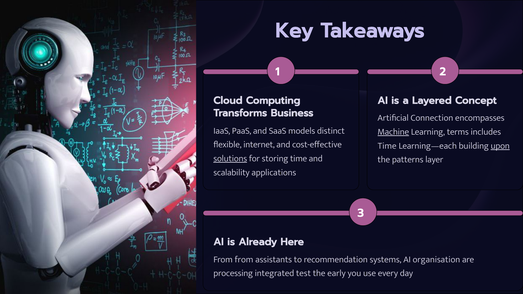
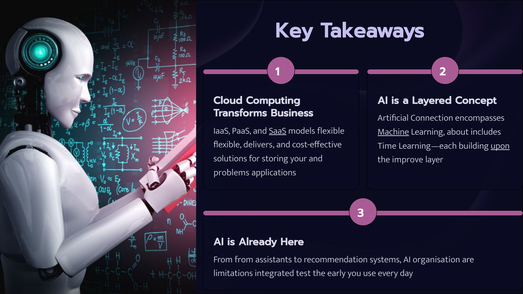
SaaS underline: none -> present
models distinct: distinct -> flexible
terms: terms -> about
internet: internet -> delivers
solutions underline: present -> none
storing time: time -> your
patterns: patterns -> improve
scalability: scalability -> problems
processing: processing -> limitations
